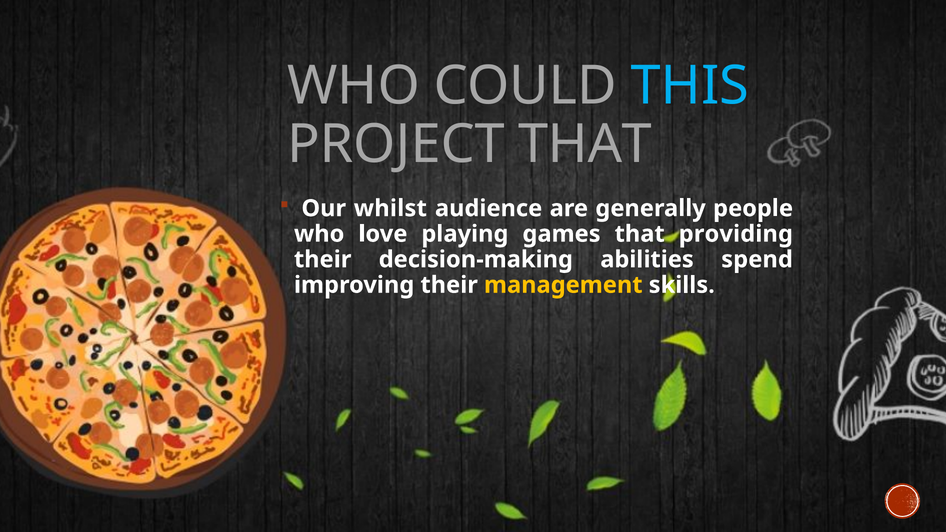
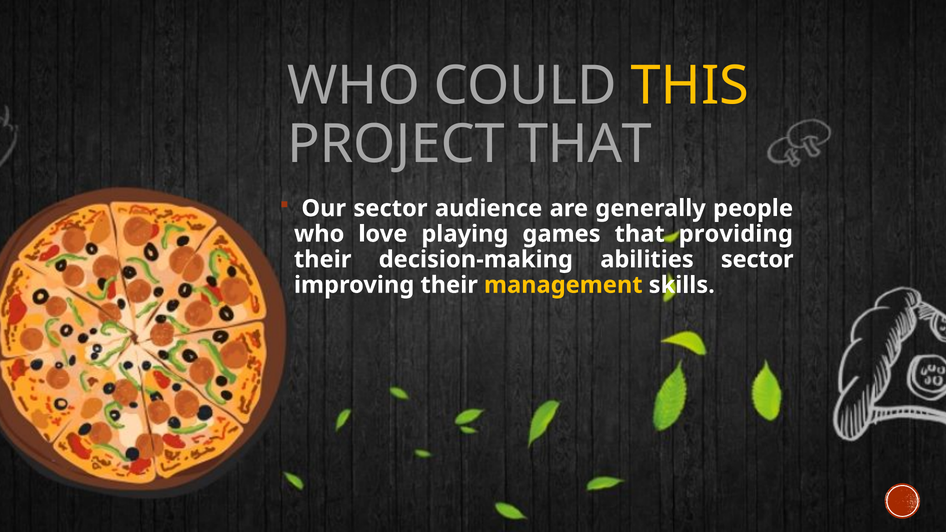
THIS colour: light blue -> yellow
Our whilst: whilst -> sector
abilities spend: spend -> sector
